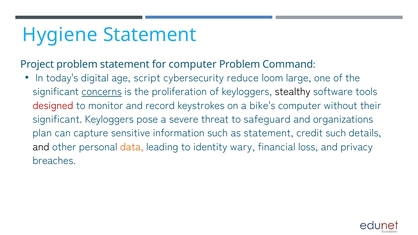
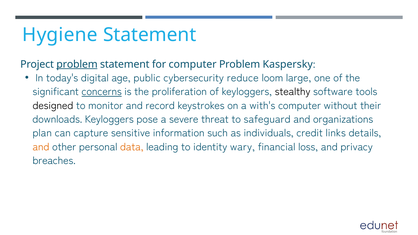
problem at (77, 64) underline: none -> present
Command: Command -> Kaspersky
script: script -> public
designed colour: red -> black
bike's: bike's -> with's
significant at (57, 119): significant -> downloads
as statement: statement -> individuals
credit such: such -> links
and at (41, 147) colour: black -> orange
